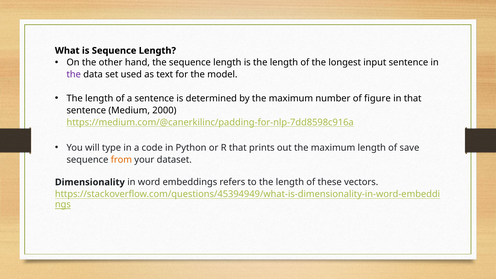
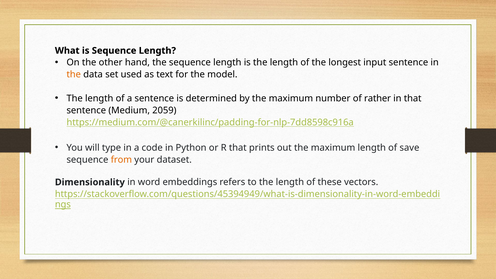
the at (74, 74) colour: purple -> orange
figure: figure -> rather
2000: 2000 -> 2059
